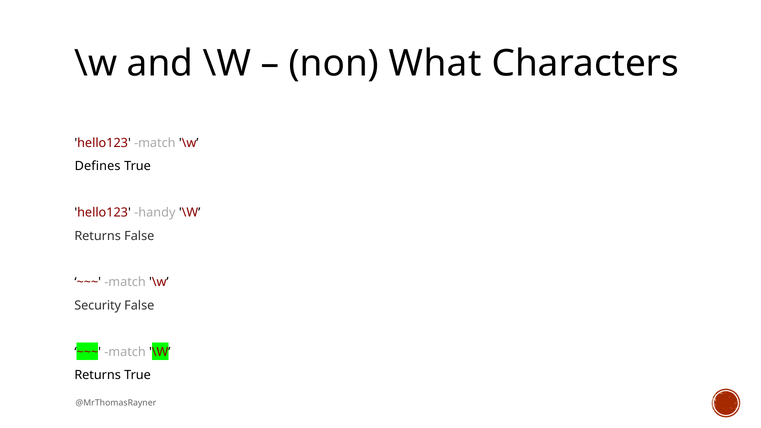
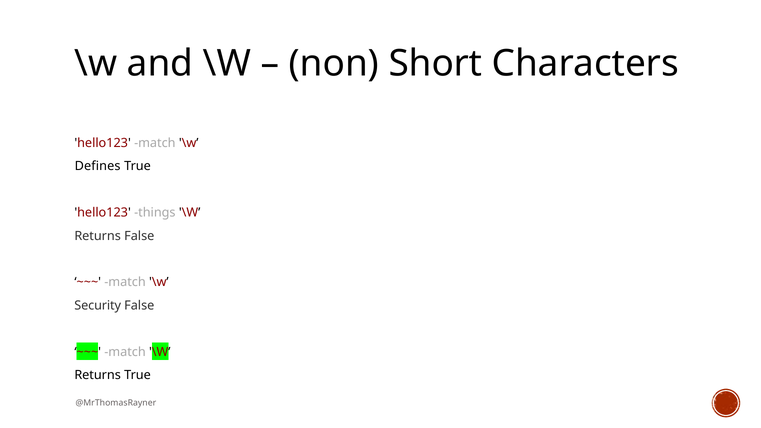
What: What -> Short
handy: handy -> things
